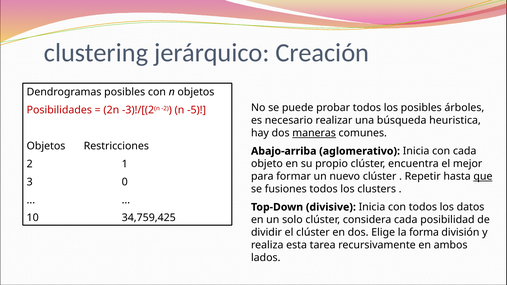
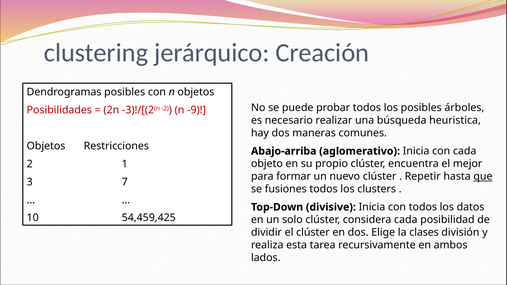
-5: -5 -> -9
maneras underline: present -> none
0: 0 -> 7
34,759,425: 34,759,425 -> 54,459,425
forma: forma -> clases
